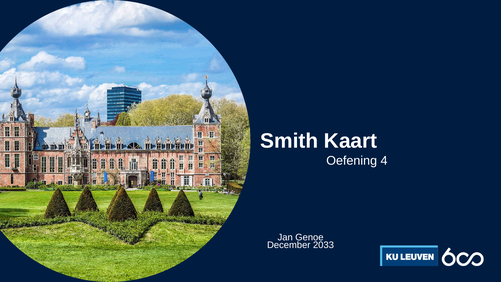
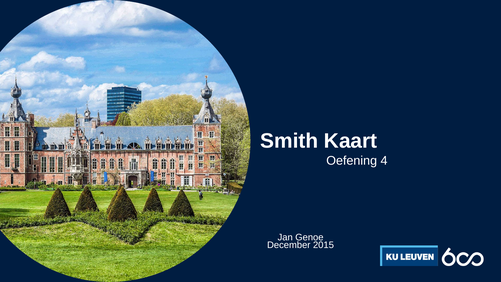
2033: 2033 -> 2015
